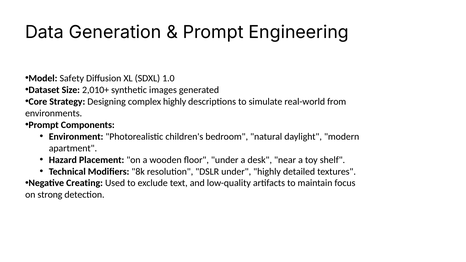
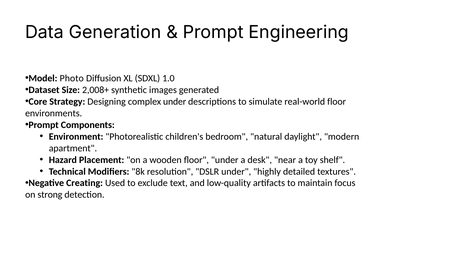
Safety: Safety -> Photo
2,010+: 2,010+ -> 2,008+
complex highly: highly -> under
real-world from: from -> floor
